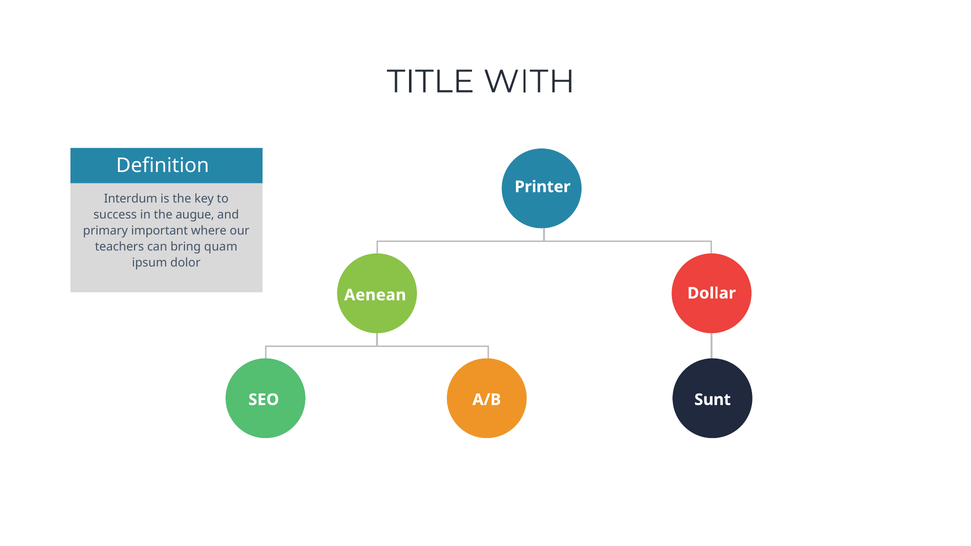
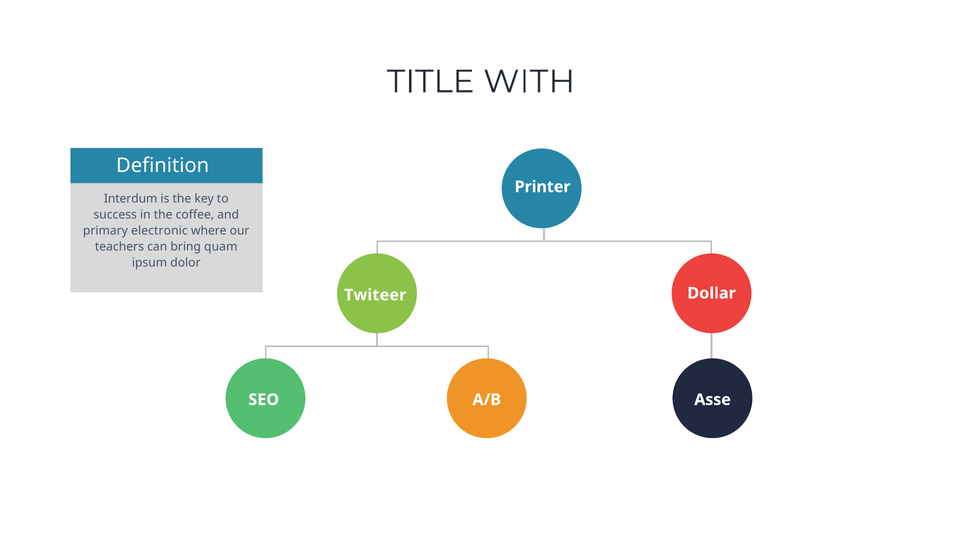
augue: augue -> coffee
important: important -> electronic
Aenean: Aenean -> Twiteer
Sunt: Sunt -> Asse
